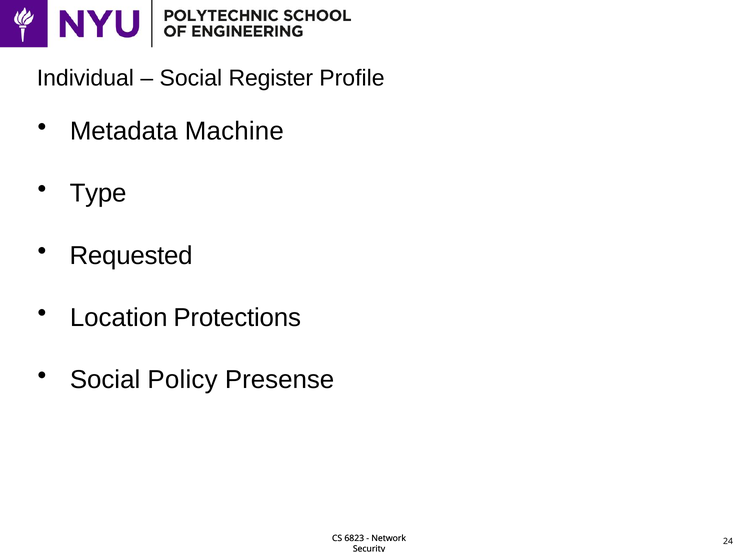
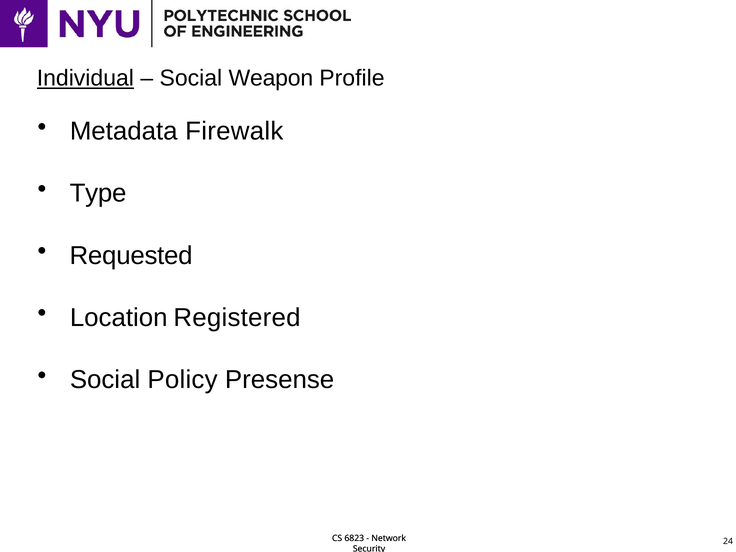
Individual underline: none -> present
Register: Register -> Weapon
Machine: Machine -> Firewalk
Protections: Protections -> Registered
